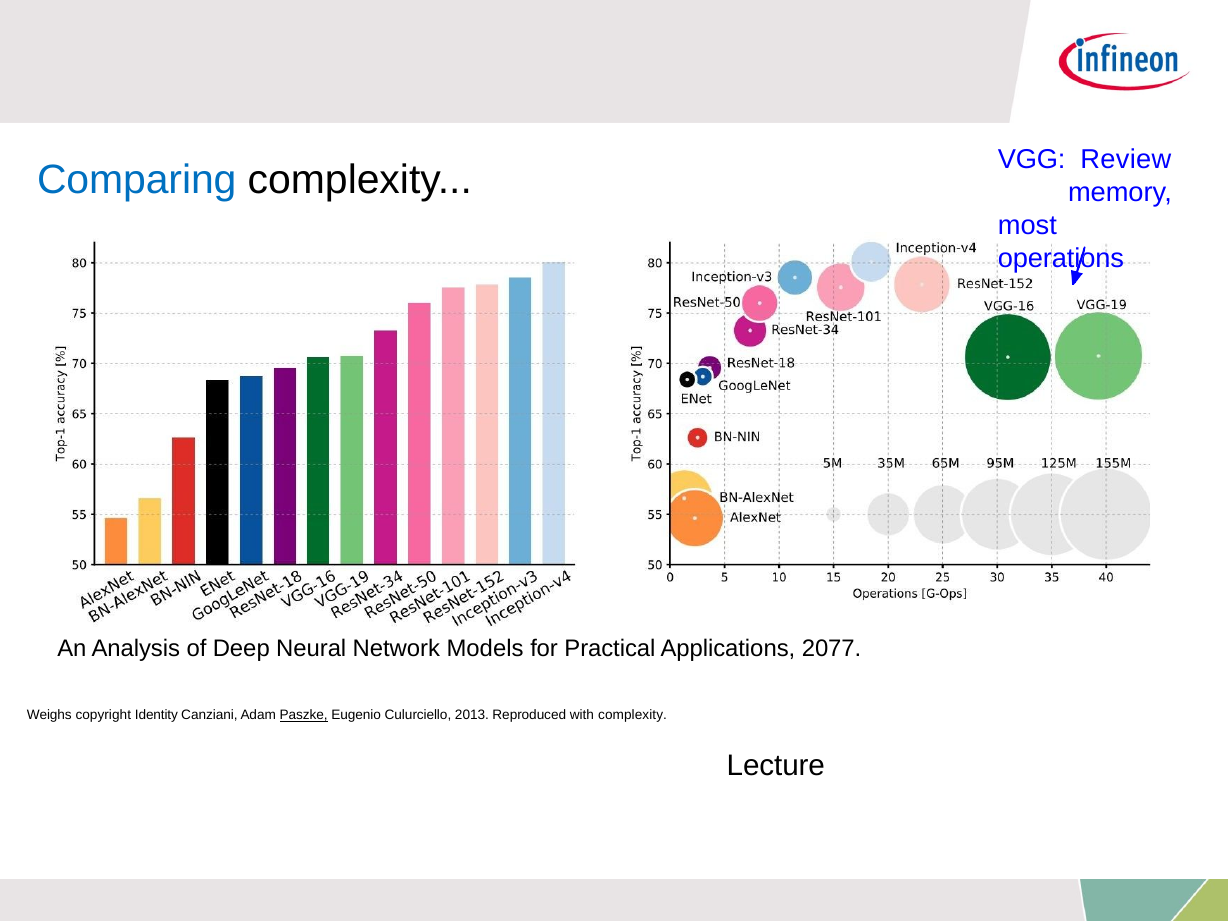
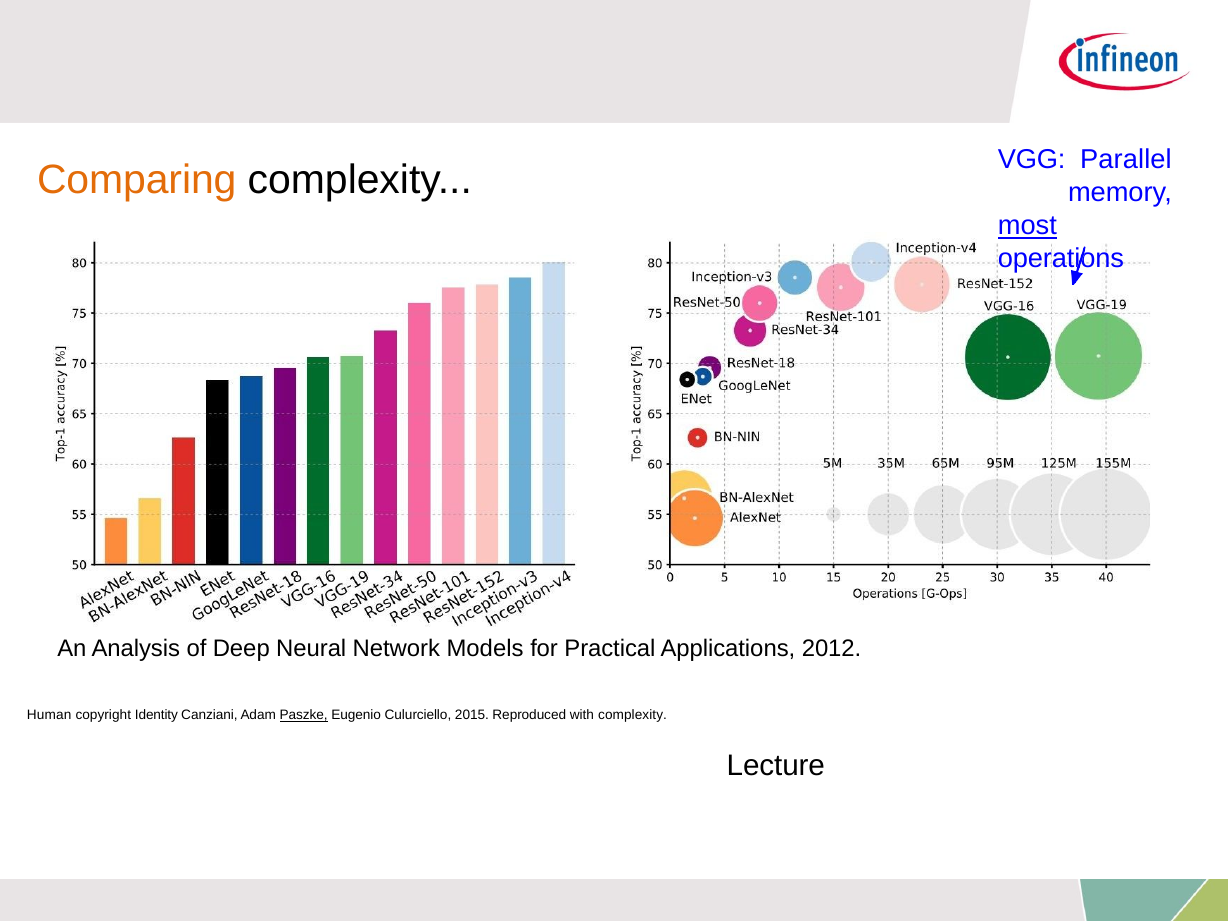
Review: Review -> Parallel
Comparing colour: blue -> orange
most underline: none -> present
2077: 2077 -> 2012
Weighs: Weighs -> Human
2013: 2013 -> 2015
